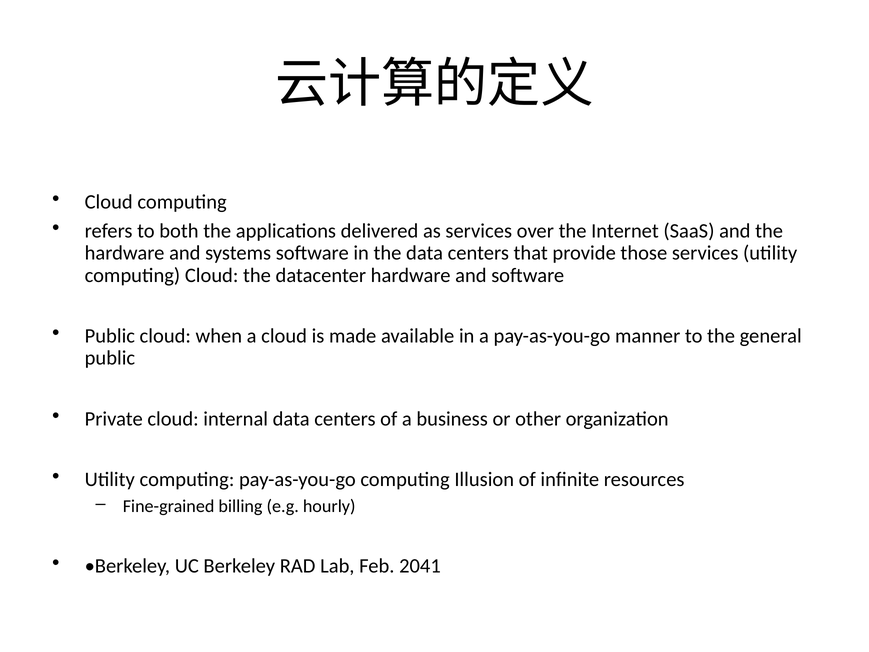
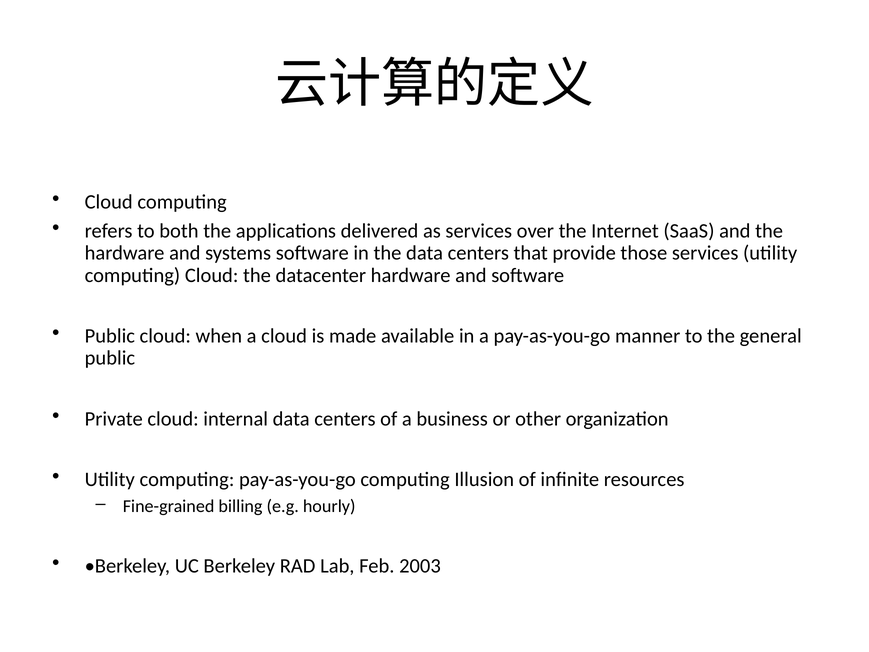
2041: 2041 -> 2003
